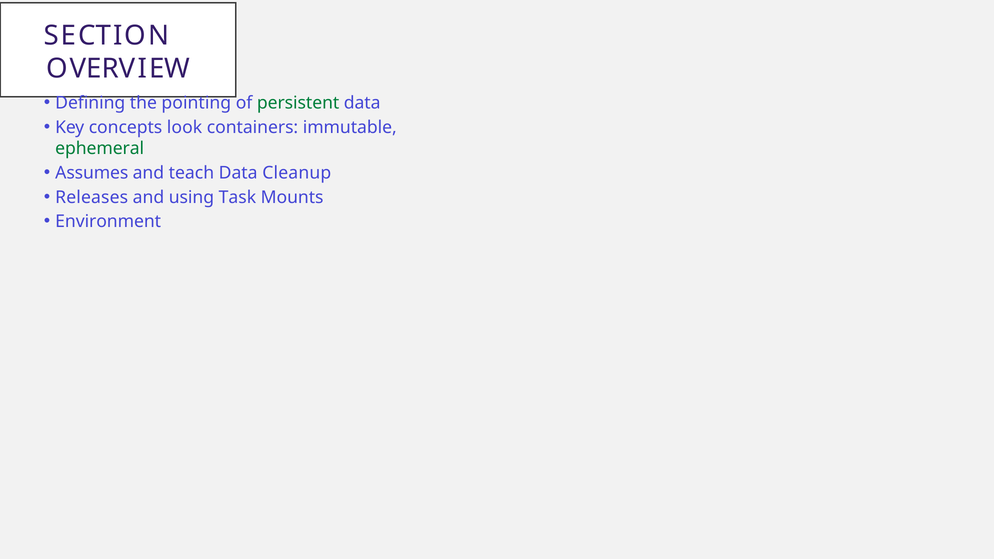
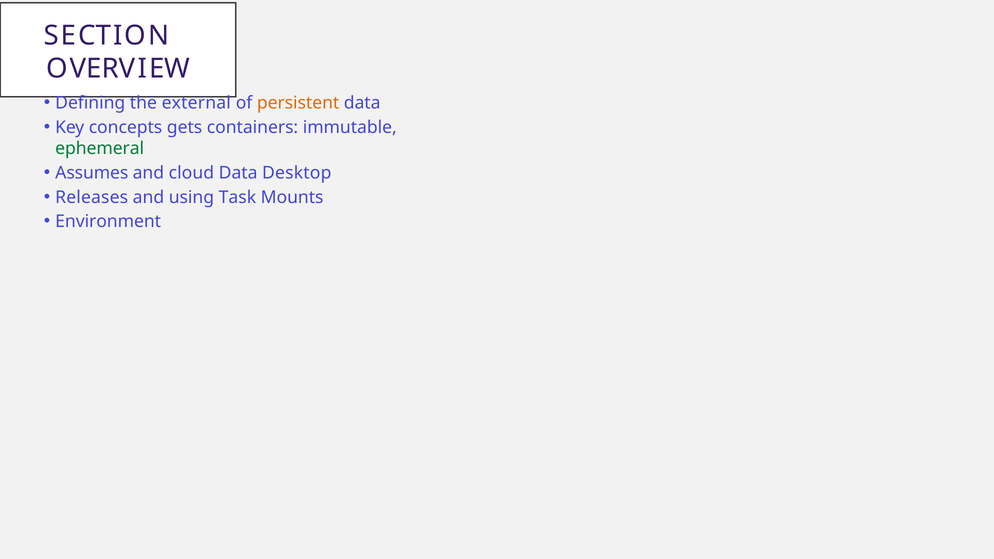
pointing: pointing -> external
persistent colour: green -> orange
look: look -> gets
teach: teach -> cloud
Cleanup: Cleanup -> Desktop
